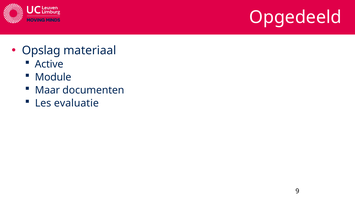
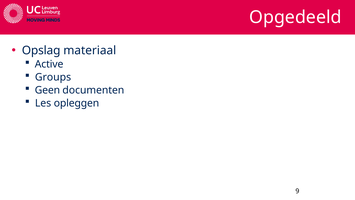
Module: Module -> Groups
Maar: Maar -> Geen
evaluatie: evaluatie -> opleggen
